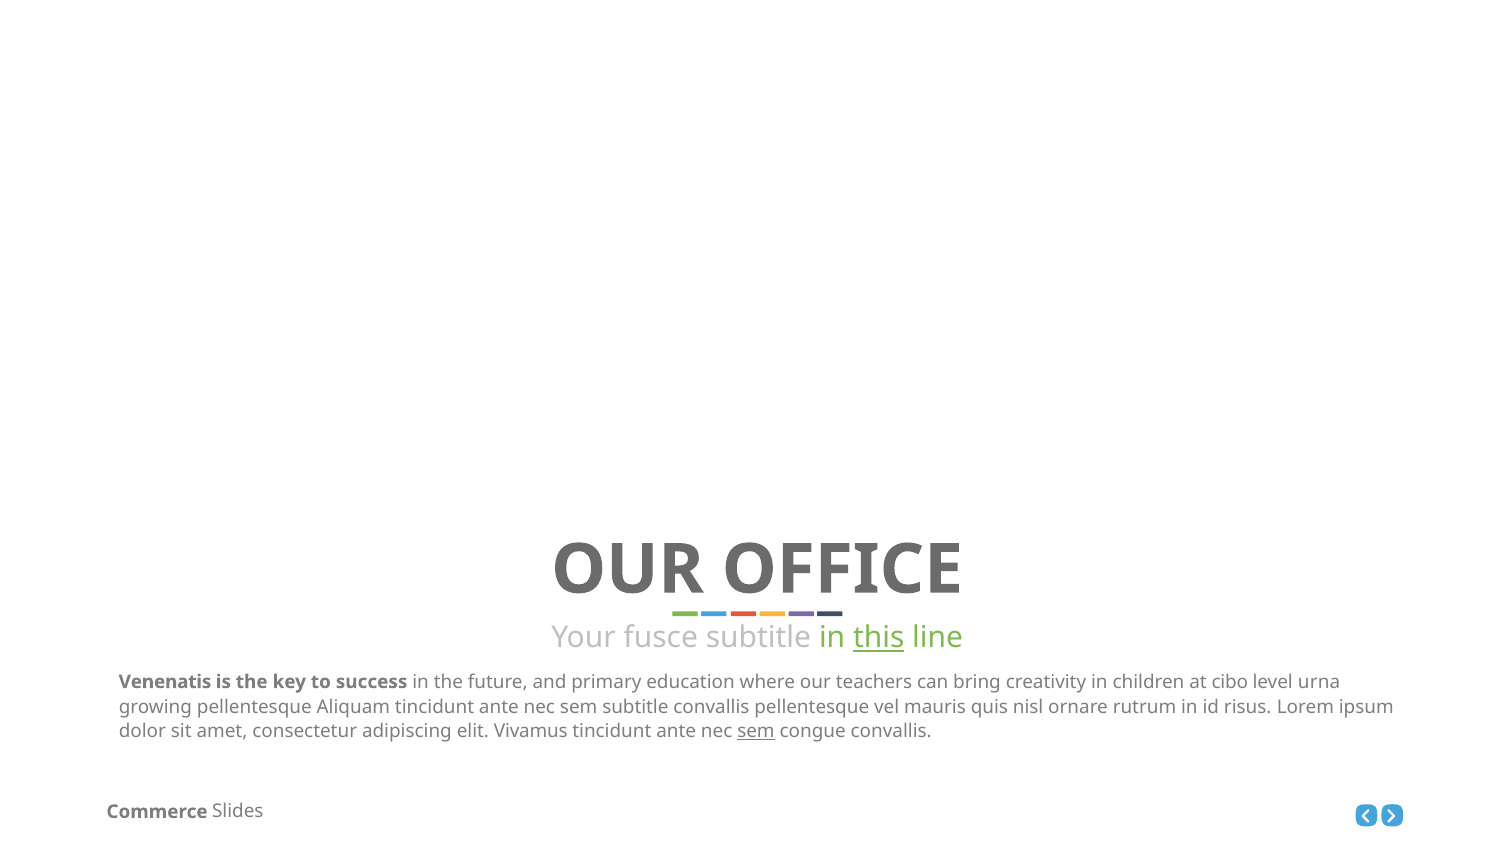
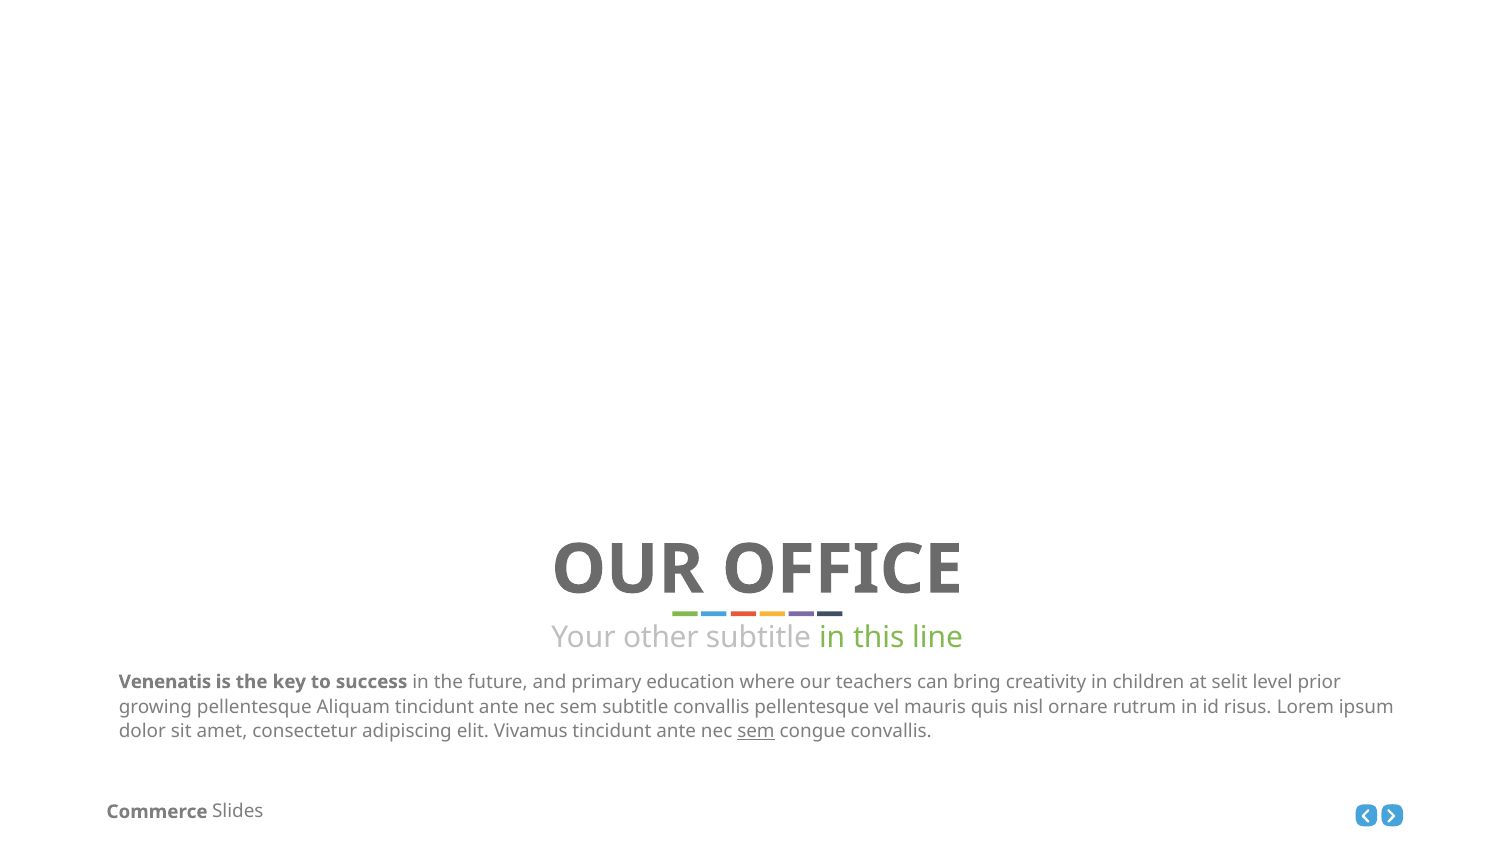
fusce: fusce -> other
this underline: present -> none
cibo: cibo -> selit
urna: urna -> prior
